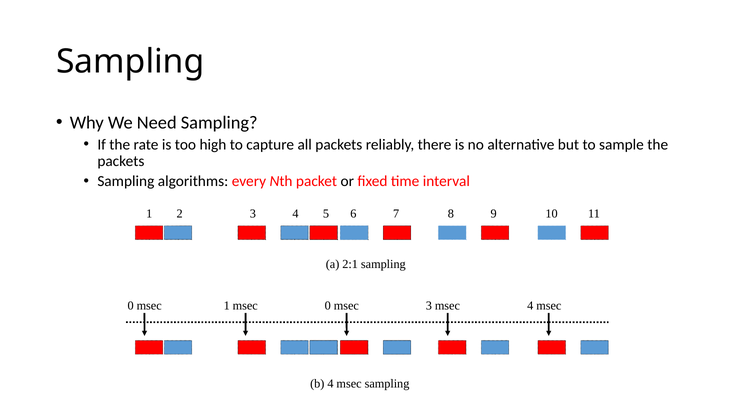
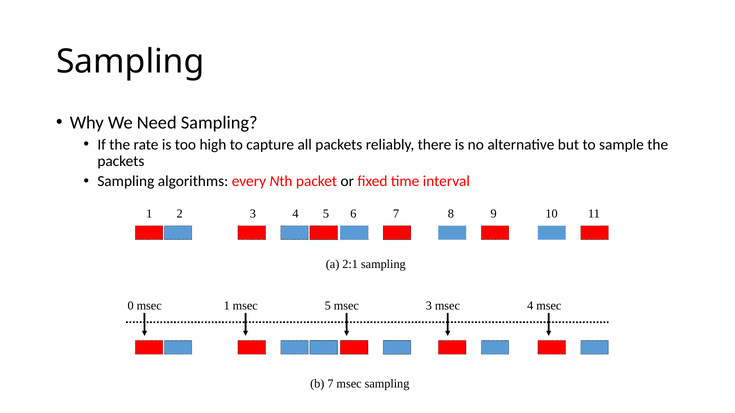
msec 0: 0 -> 5
b 4: 4 -> 7
